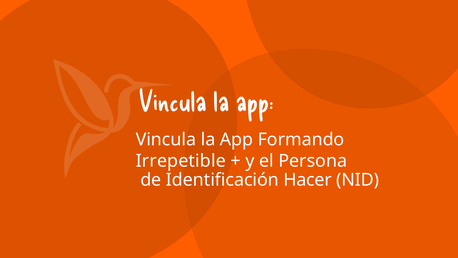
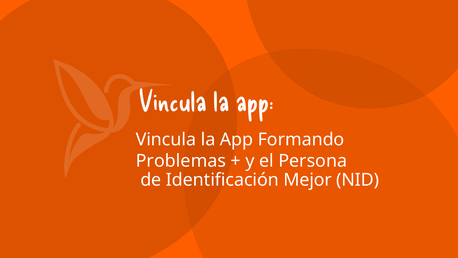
Irrepetible: Irrepetible -> Problemas
Hacer: Hacer -> Mejor
